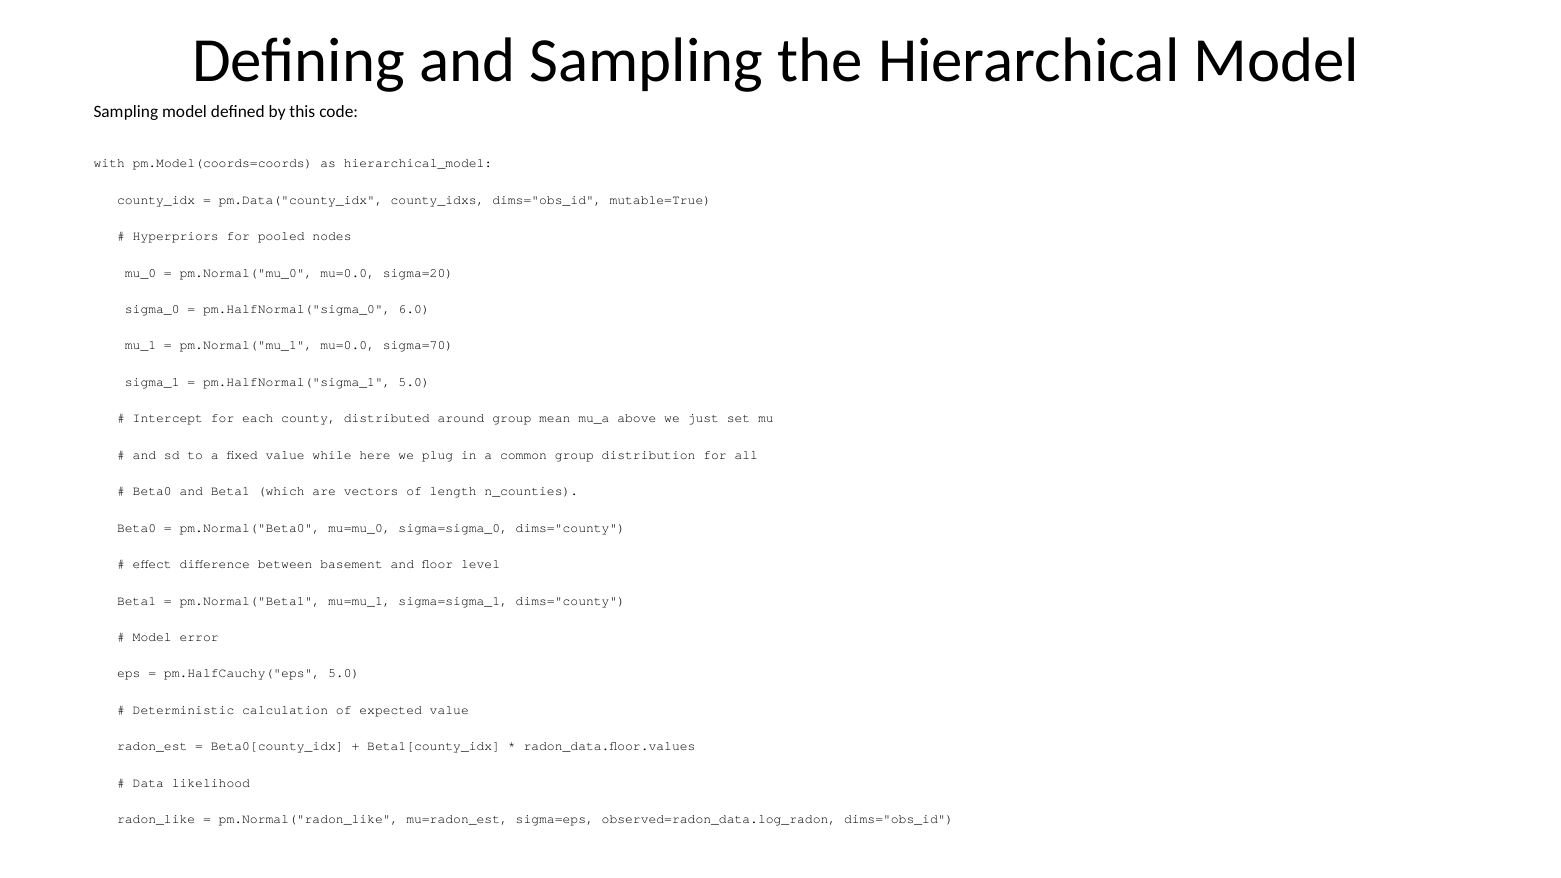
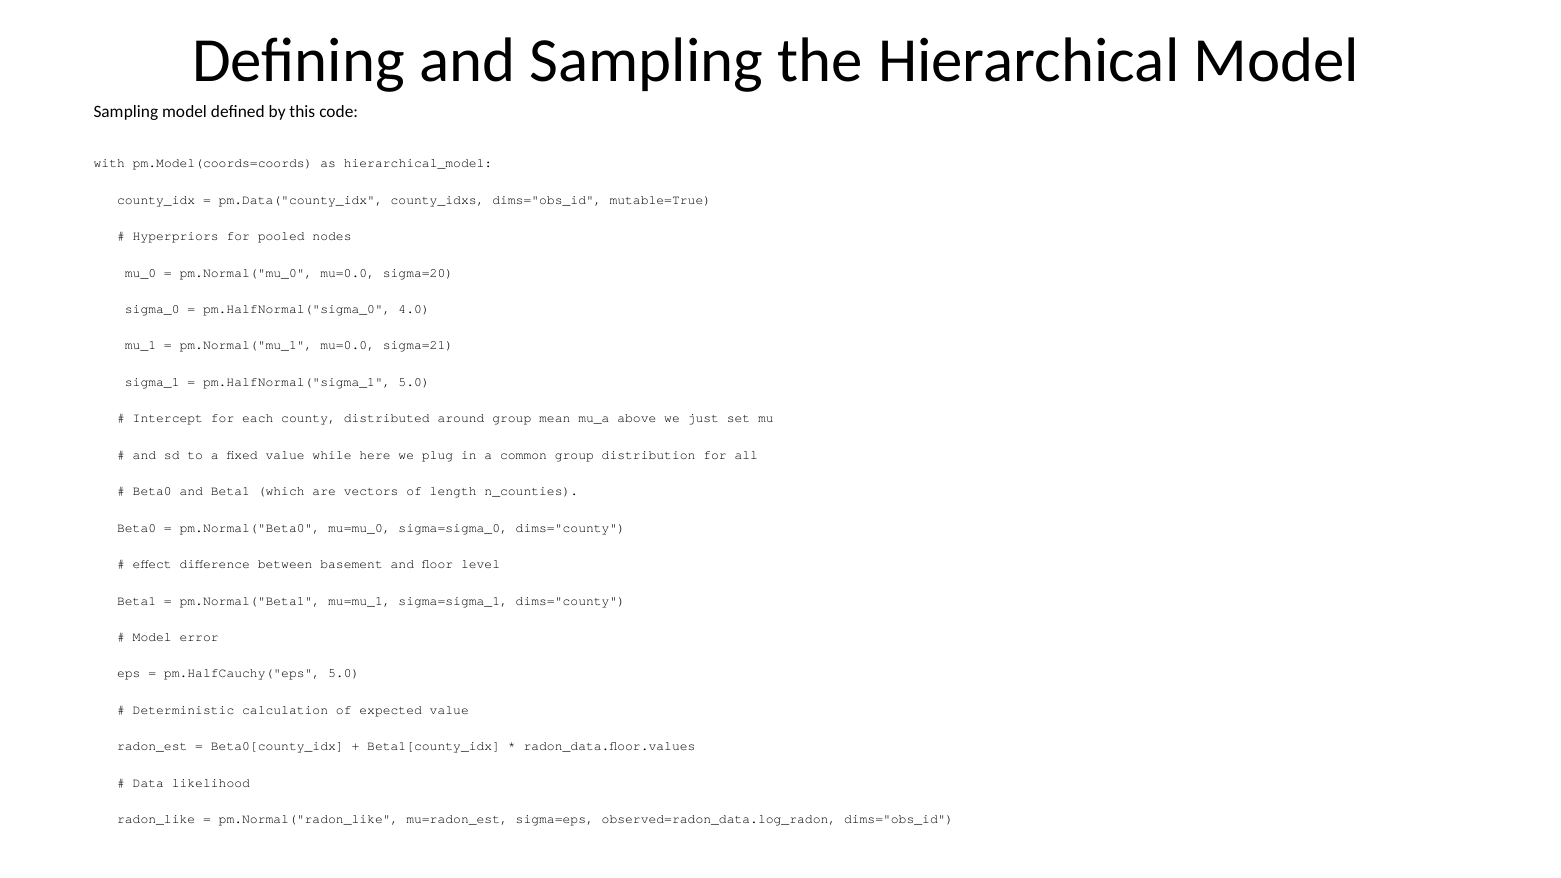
6.0: 6.0 -> 4.0
sigma=70: sigma=70 -> sigma=21
